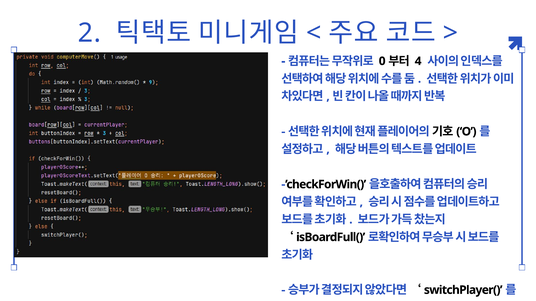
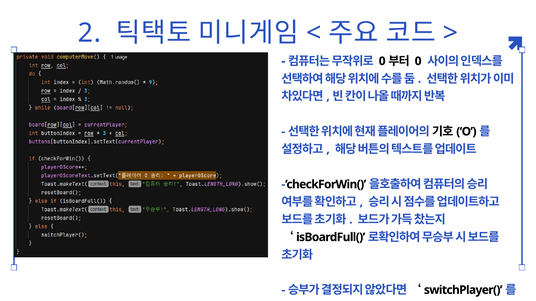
4 at (418, 61): 4 -> 0
